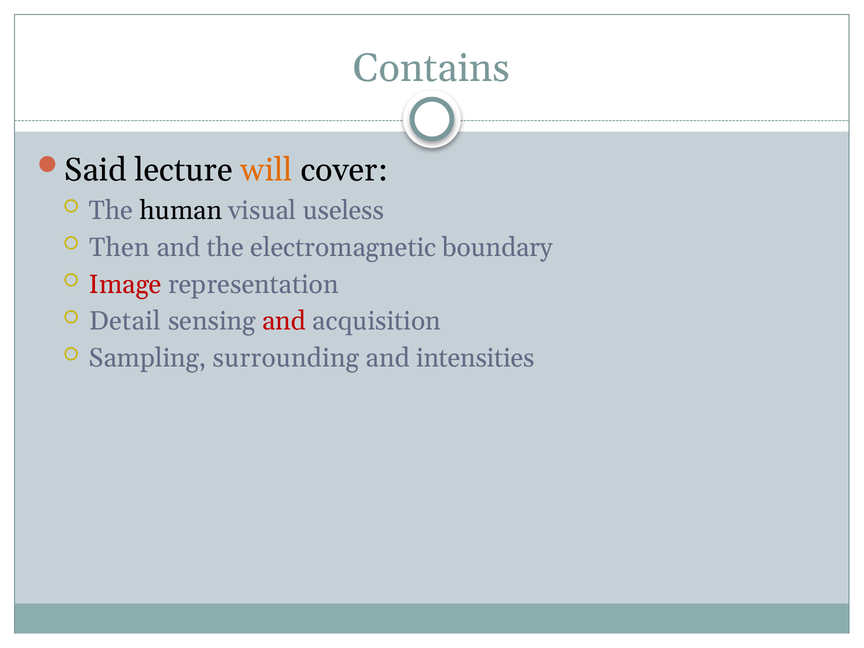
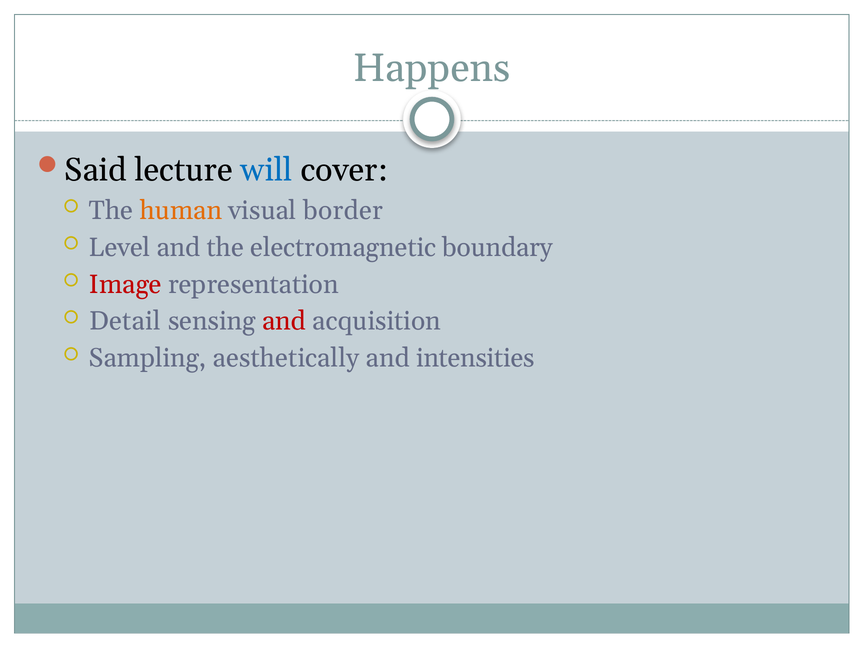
Contains: Contains -> Happens
will colour: orange -> blue
human colour: black -> orange
useless: useless -> border
Then: Then -> Level
surrounding: surrounding -> aesthetically
